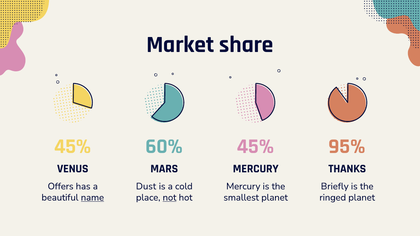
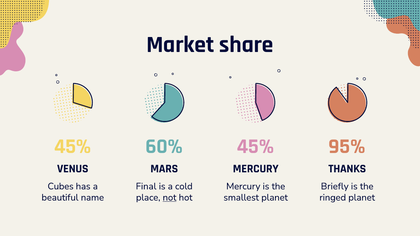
Offers: Offers -> Cubes
Dust: Dust -> Final
name underline: present -> none
